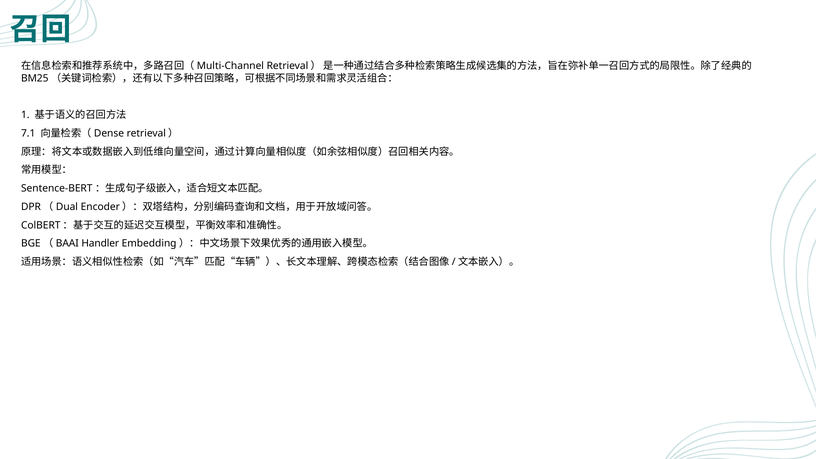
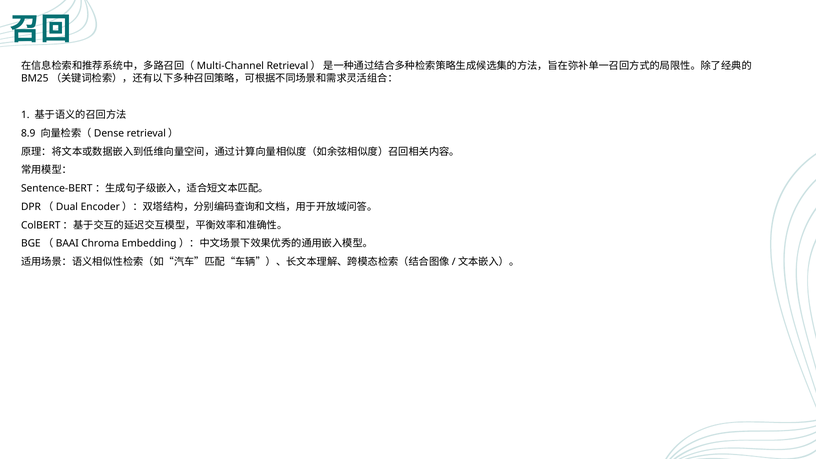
7.1: 7.1 -> 8.9
Handler: Handler -> Chroma
